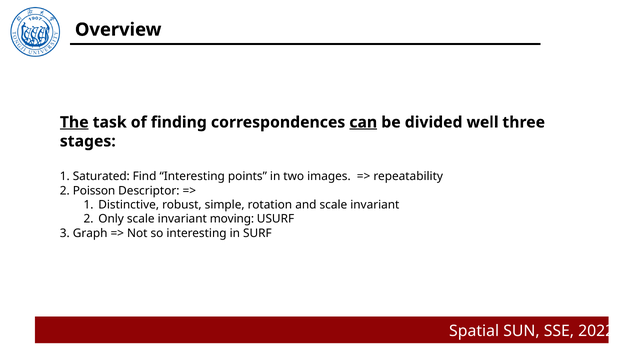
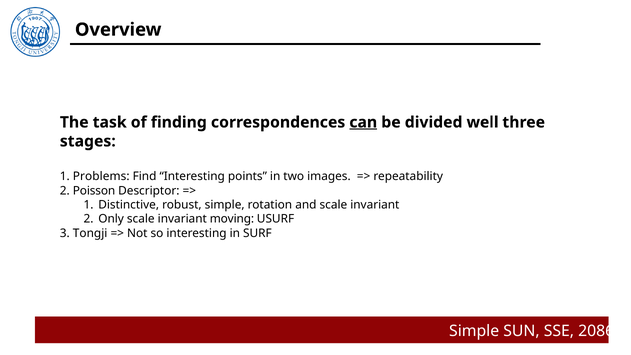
The underline: present -> none
Saturated: Saturated -> Problems
Graph: Graph -> Tongji
Spatial at (474, 331): Spatial -> Simple
2022: 2022 -> 2086
